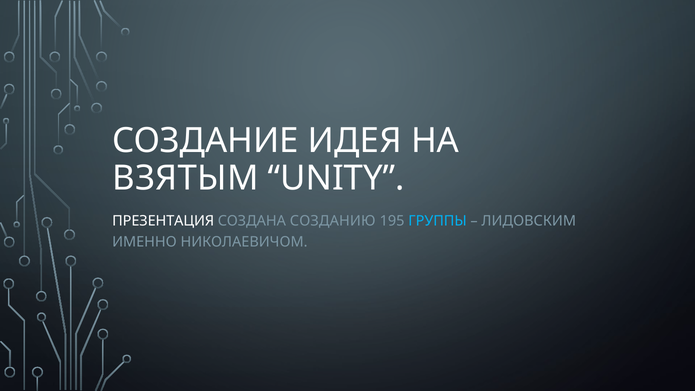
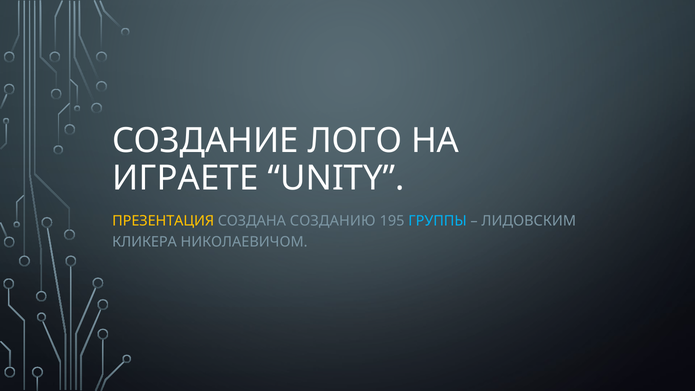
ИДЕЯ: ИДЕЯ -> ЛОГО
ВЗЯТЫМ: ВЗЯТЫМ -> ИГРАЕТЕ
ПРЕЗЕНТАЦИЯ colour: white -> yellow
ИМЕННО: ИМЕННО -> КЛИКЕРА
